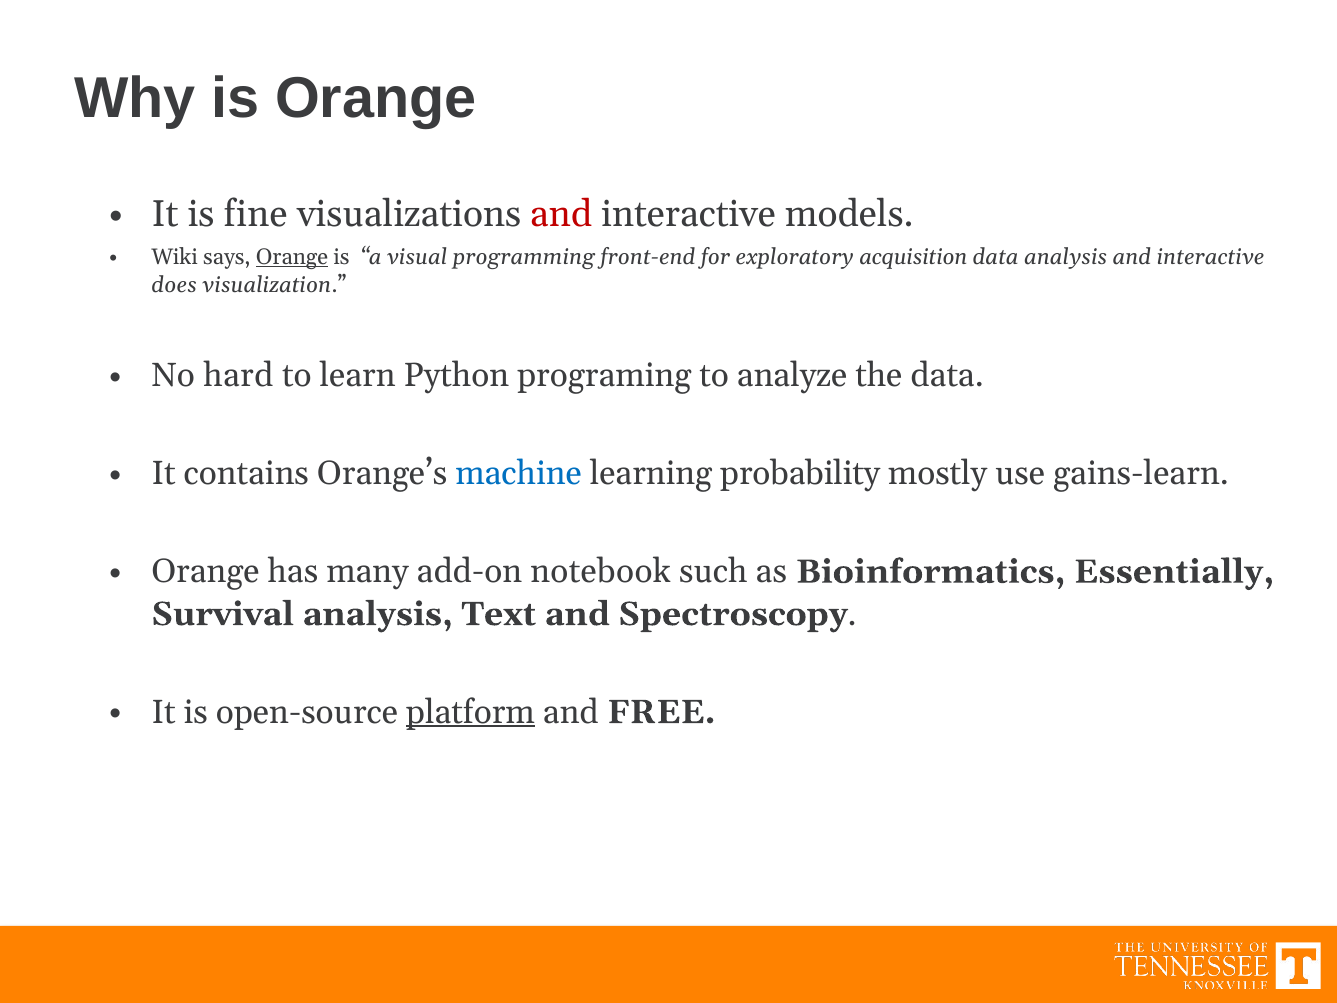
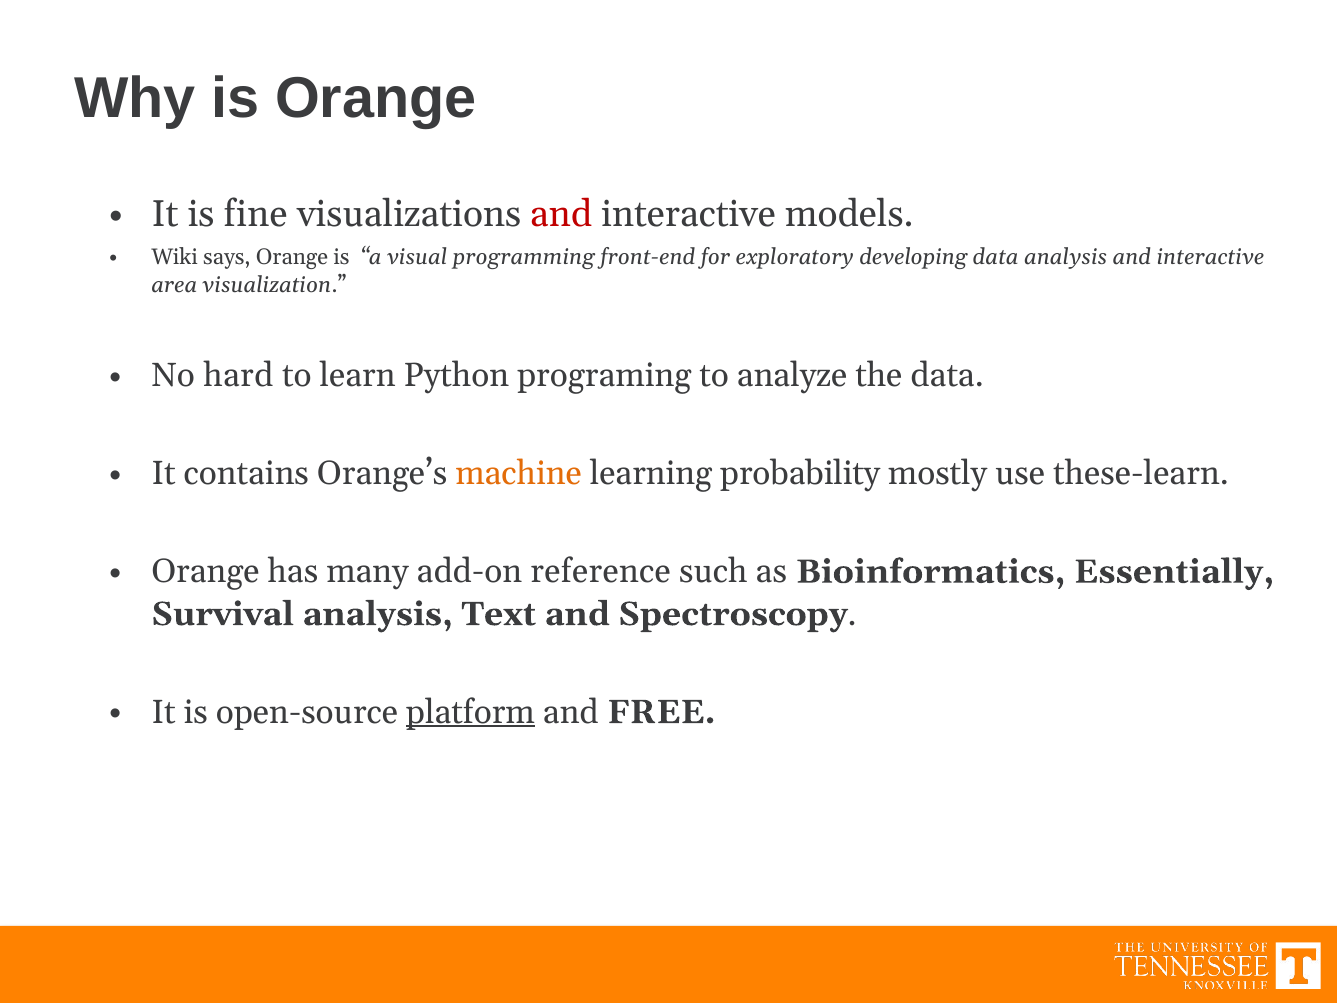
Orange at (292, 257) underline: present -> none
acquisition: acquisition -> developing
does: does -> area
machine colour: blue -> orange
gains-learn: gains-learn -> these-learn
notebook: notebook -> reference
